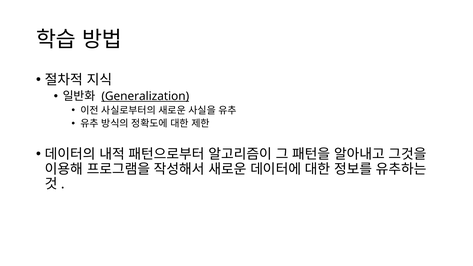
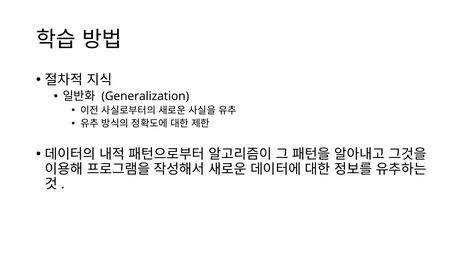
Generalization underline: present -> none
